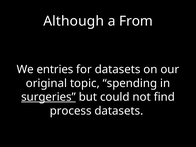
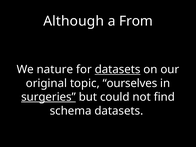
entries: entries -> nature
datasets at (118, 69) underline: none -> present
spending: spending -> ourselves
process: process -> schema
